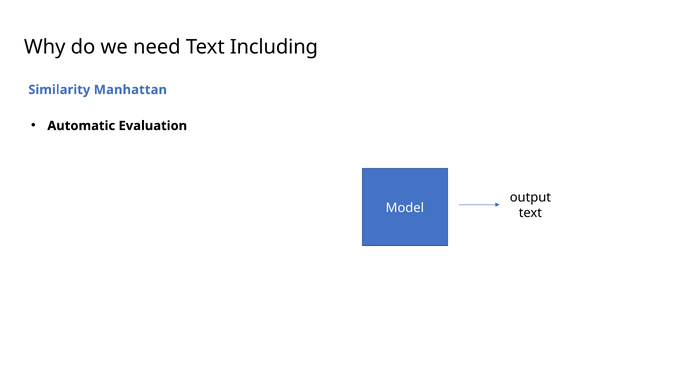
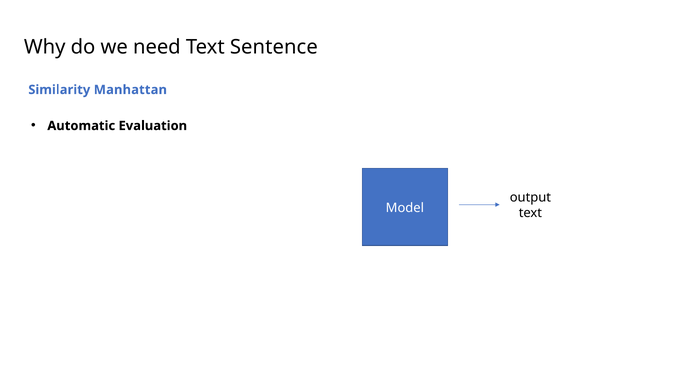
Including: Including -> Sentence
